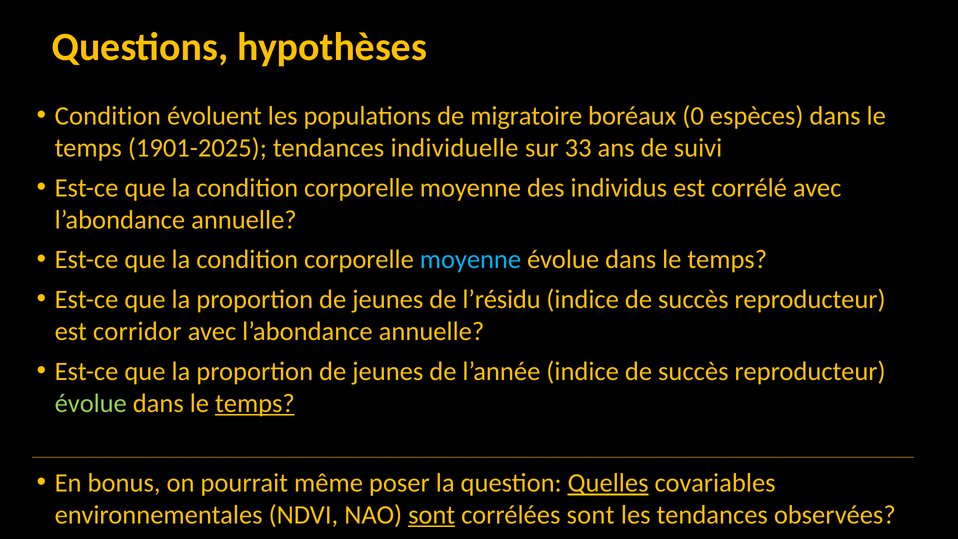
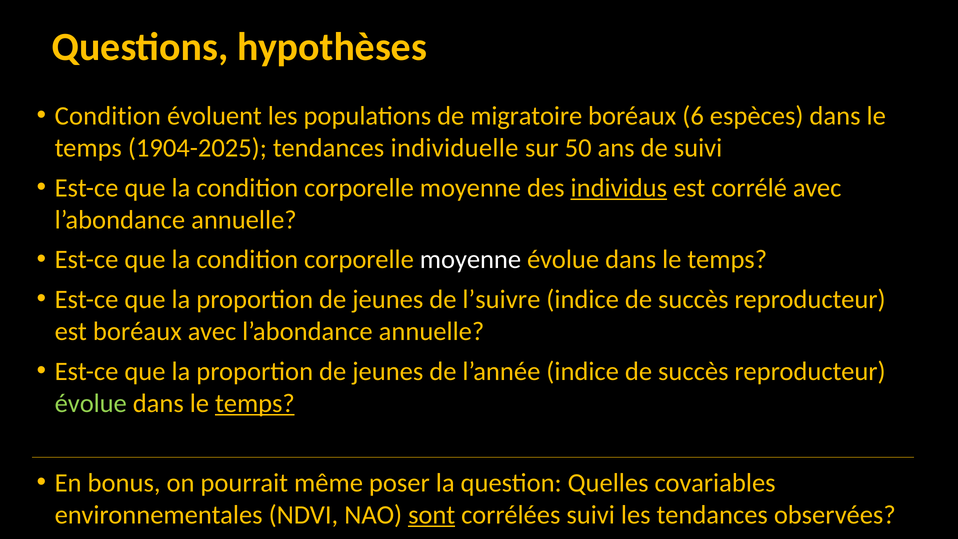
0: 0 -> 6
1901-2025: 1901-2025 -> 1904-2025
33: 33 -> 50
individus underline: none -> present
moyenne at (470, 260) colour: light blue -> white
l’résidu: l’résidu -> l’suivre
est corridor: corridor -> boréaux
Quelles underline: present -> none
corrélées sont: sont -> suivi
